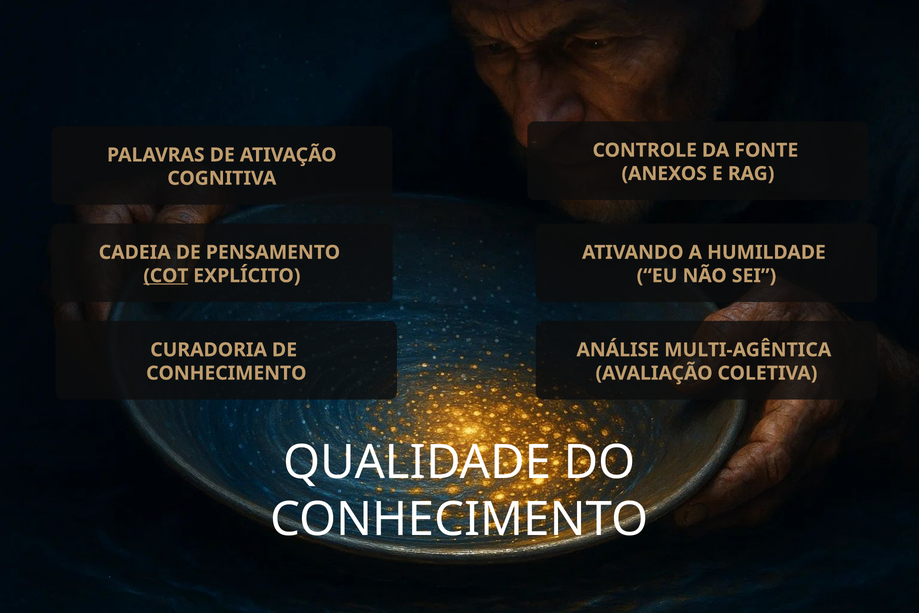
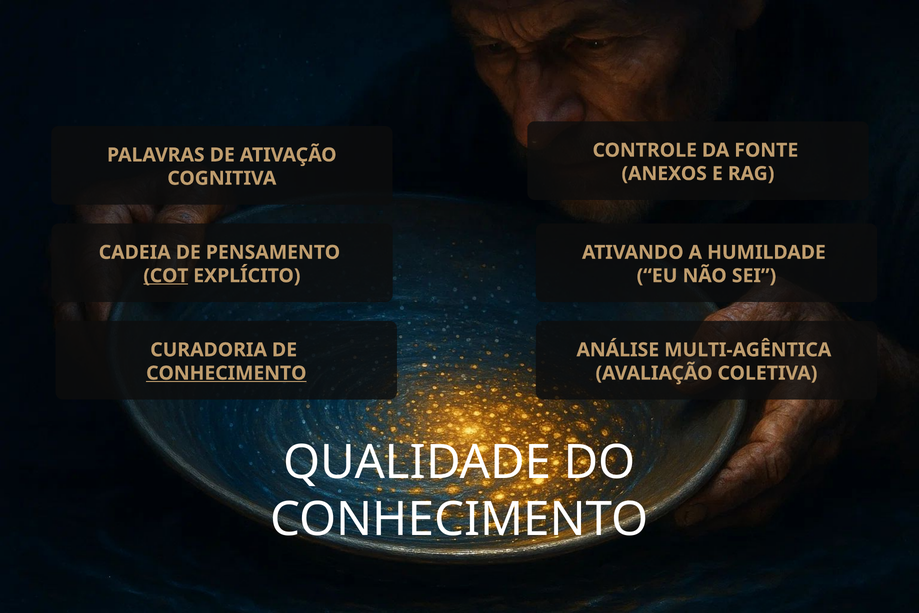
CONHECIMENTO at (226, 373) underline: none -> present
